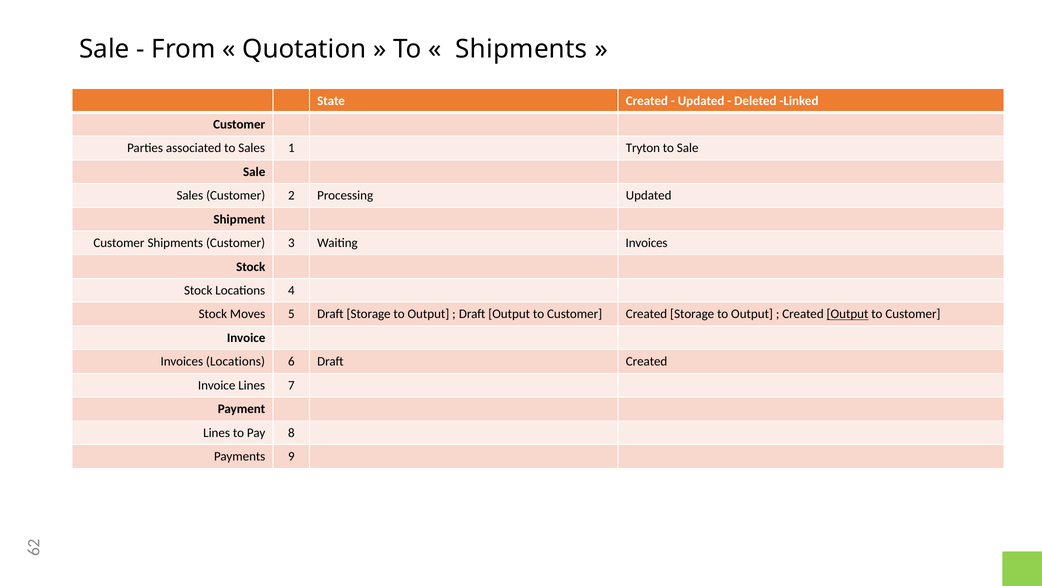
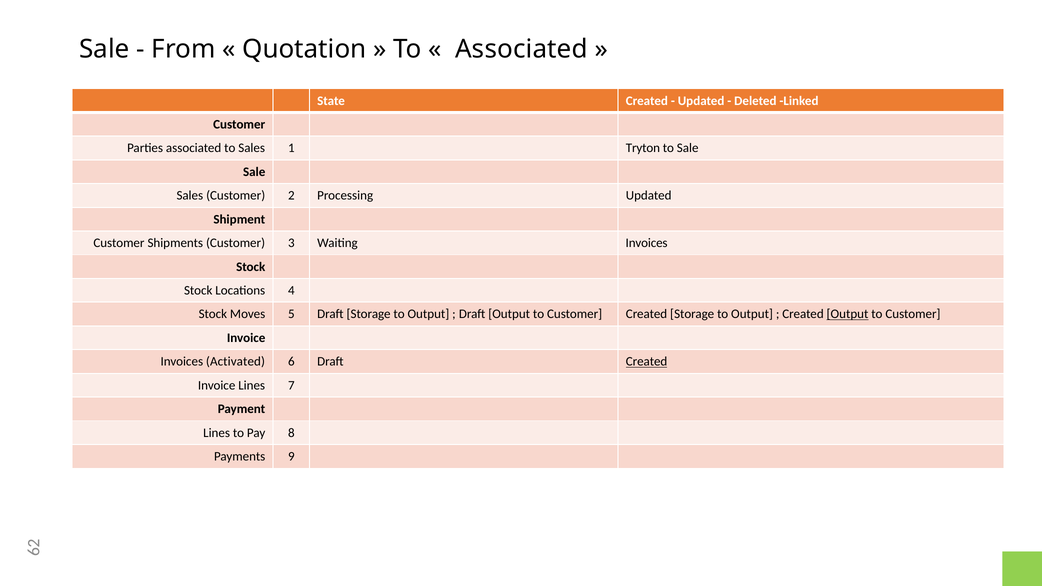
Shipments at (521, 49): Shipments -> Associated
Invoices Locations: Locations -> Activated
Created at (647, 362) underline: none -> present
